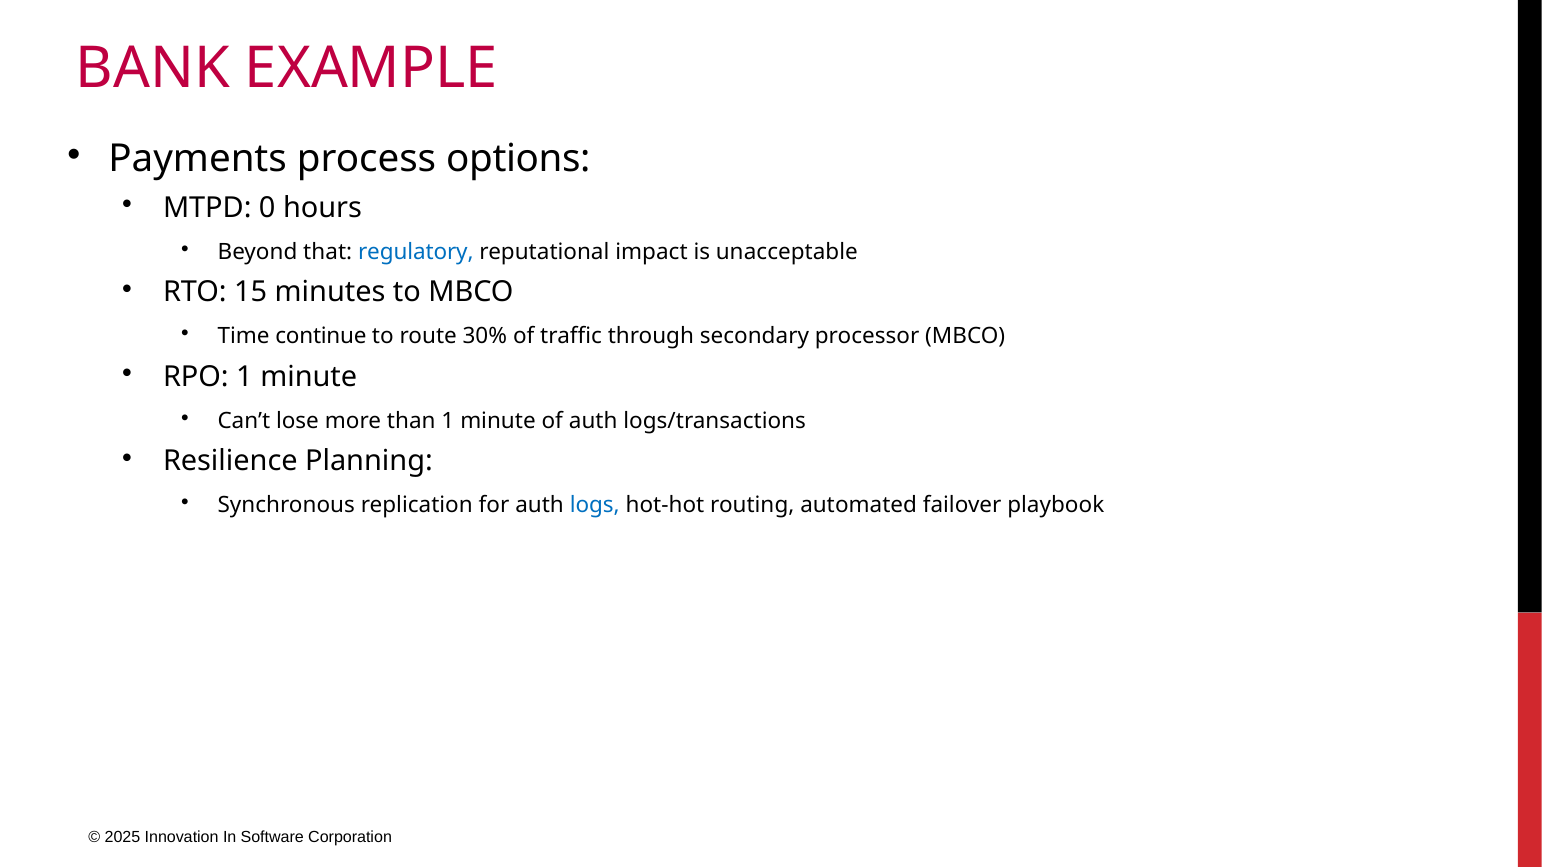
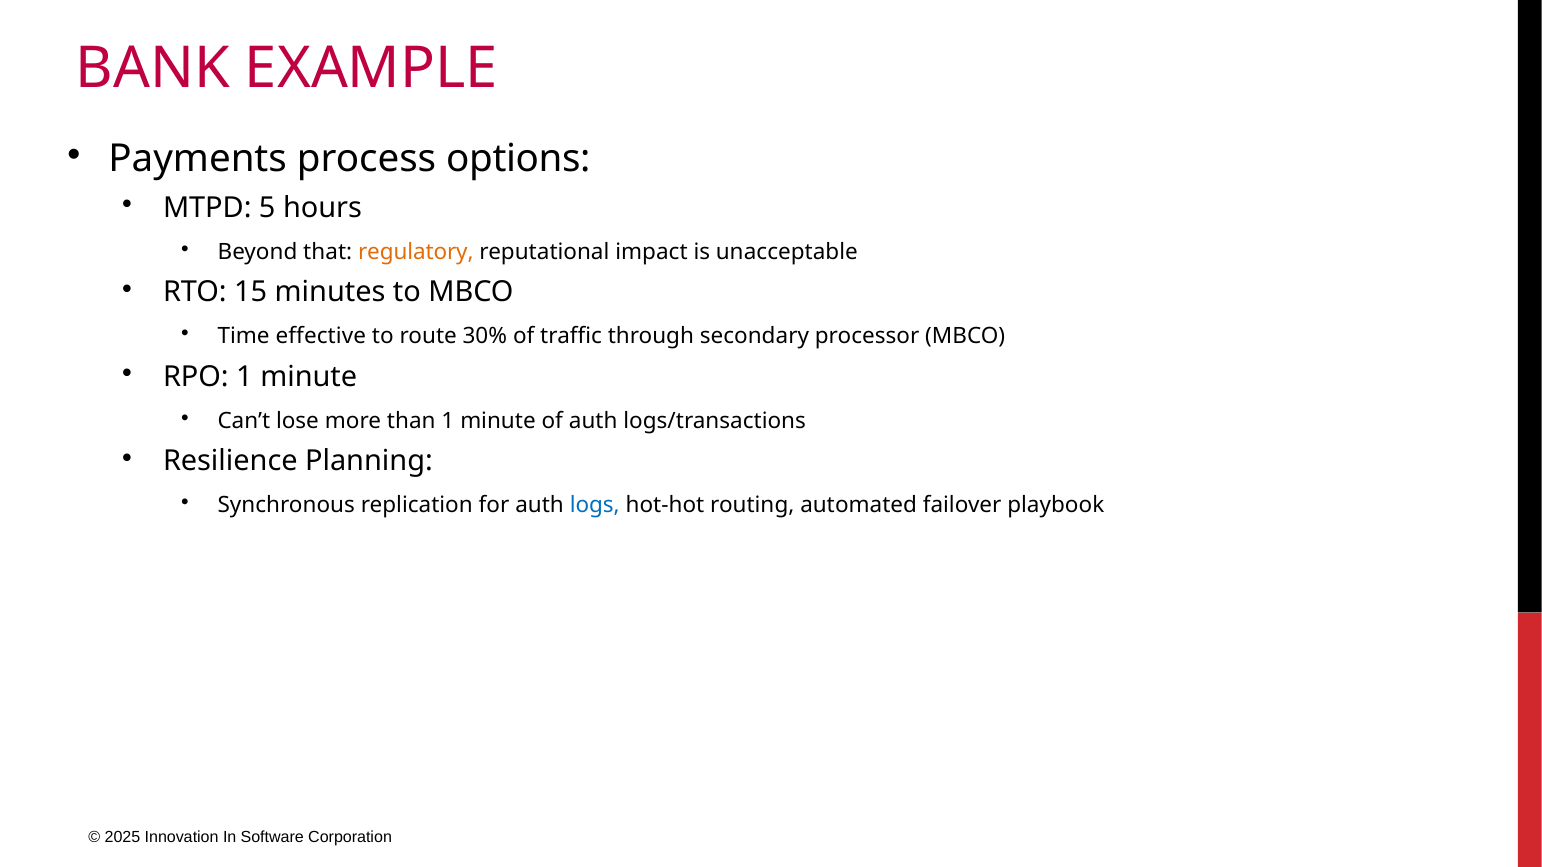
0: 0 -> 5
regulatory colour: blue -> orange
continue: continue -> effective
